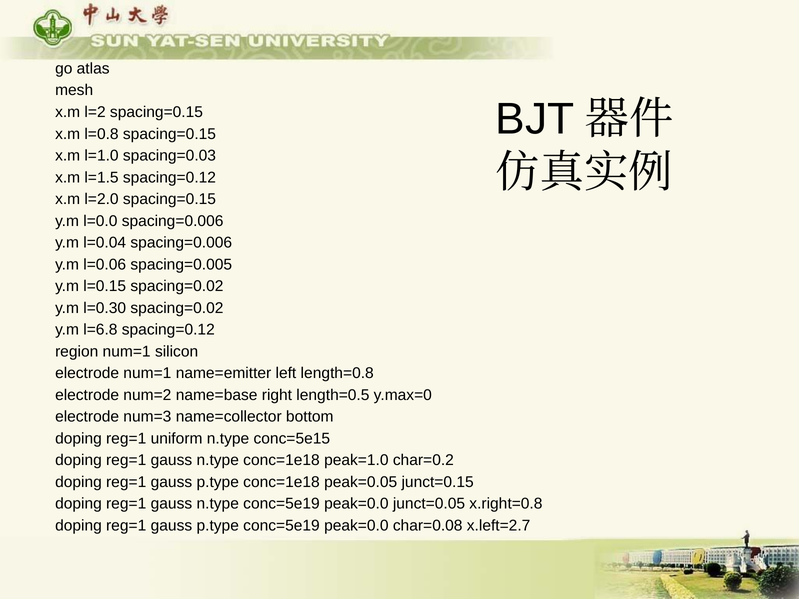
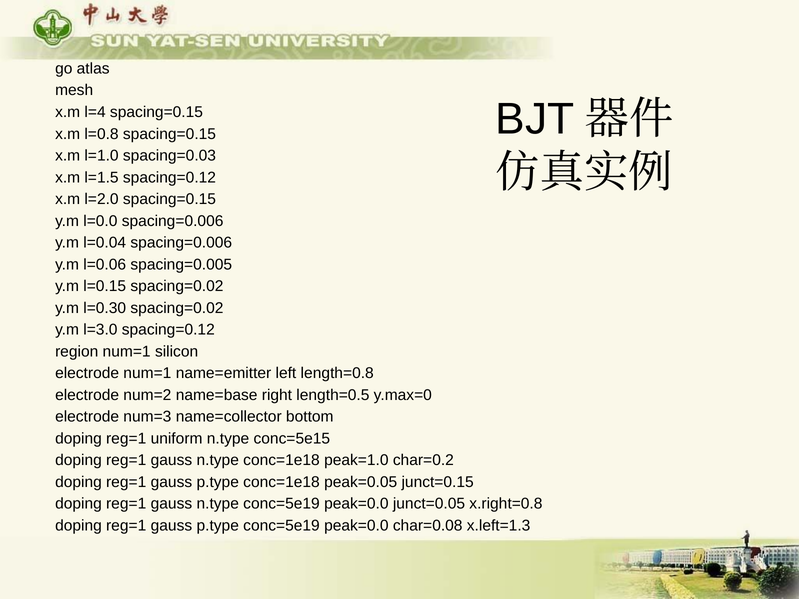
l=2: l=2 -> l=4
l=6.8: l=6.8 -> l=3.0
x.left=2.7: x.left=2.7 -> x.left=1.3
